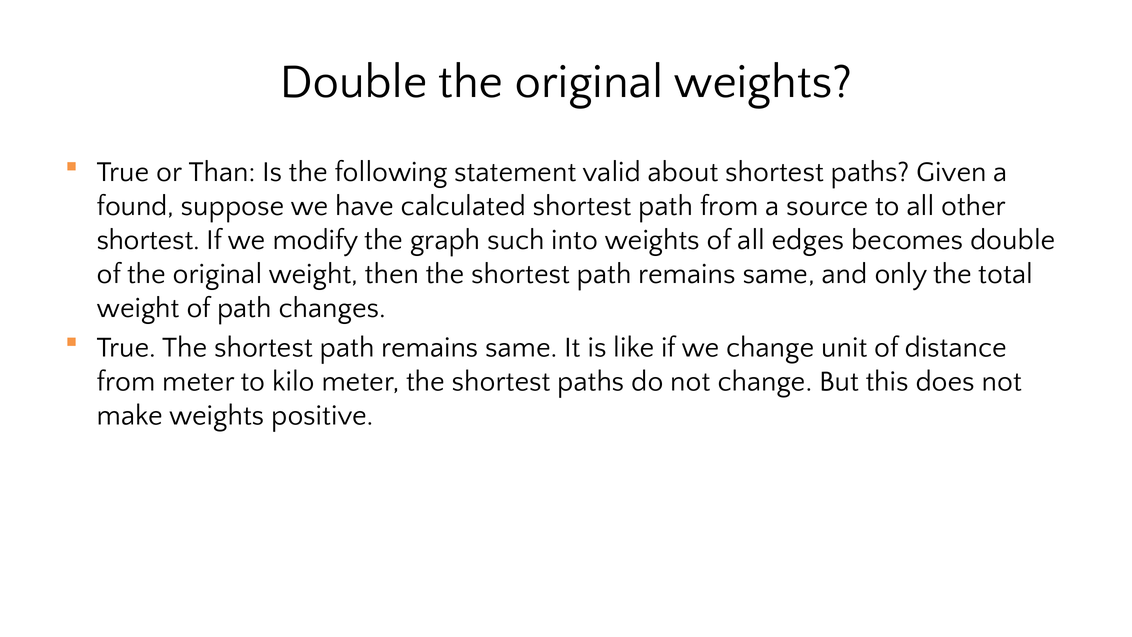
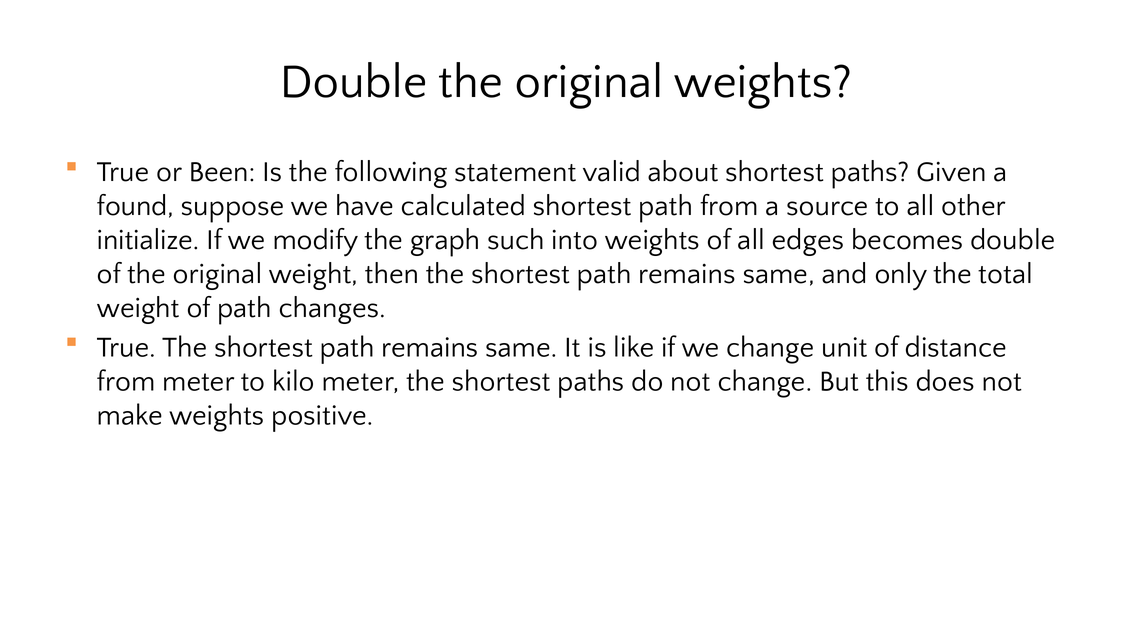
Than: Than -> Been
shortest at (148, 240): shortest -> initialize
